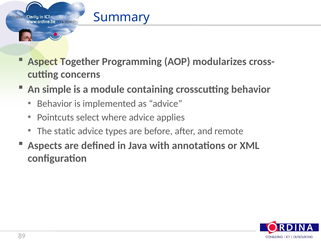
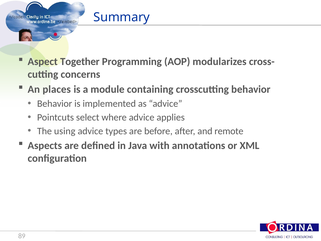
simple: simple -> places
static: static -> using
